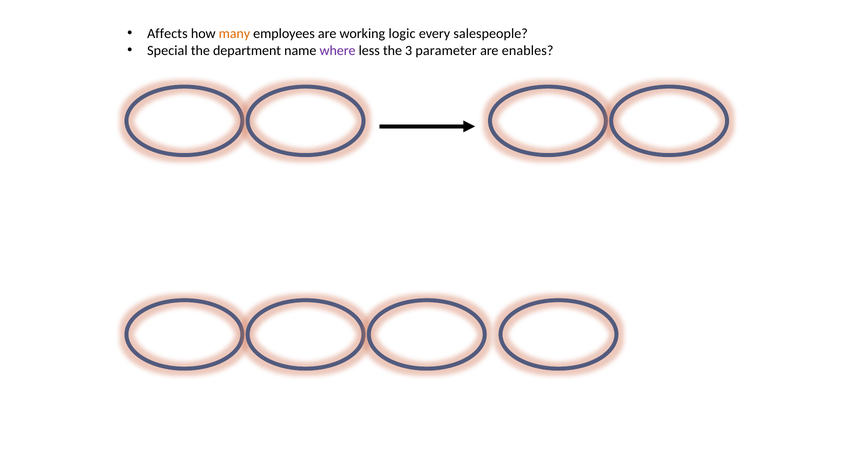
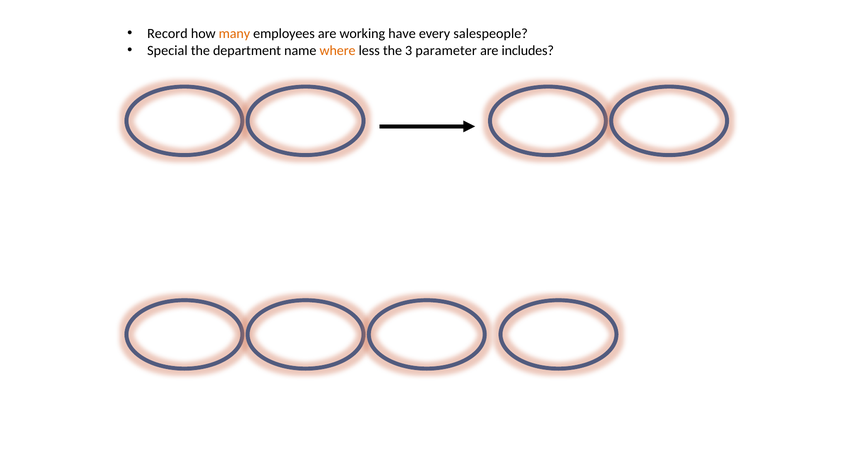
Affects: Affects -> Record
logic: logic -> have
where colour: purple -> orange
enables: enables -> includes
